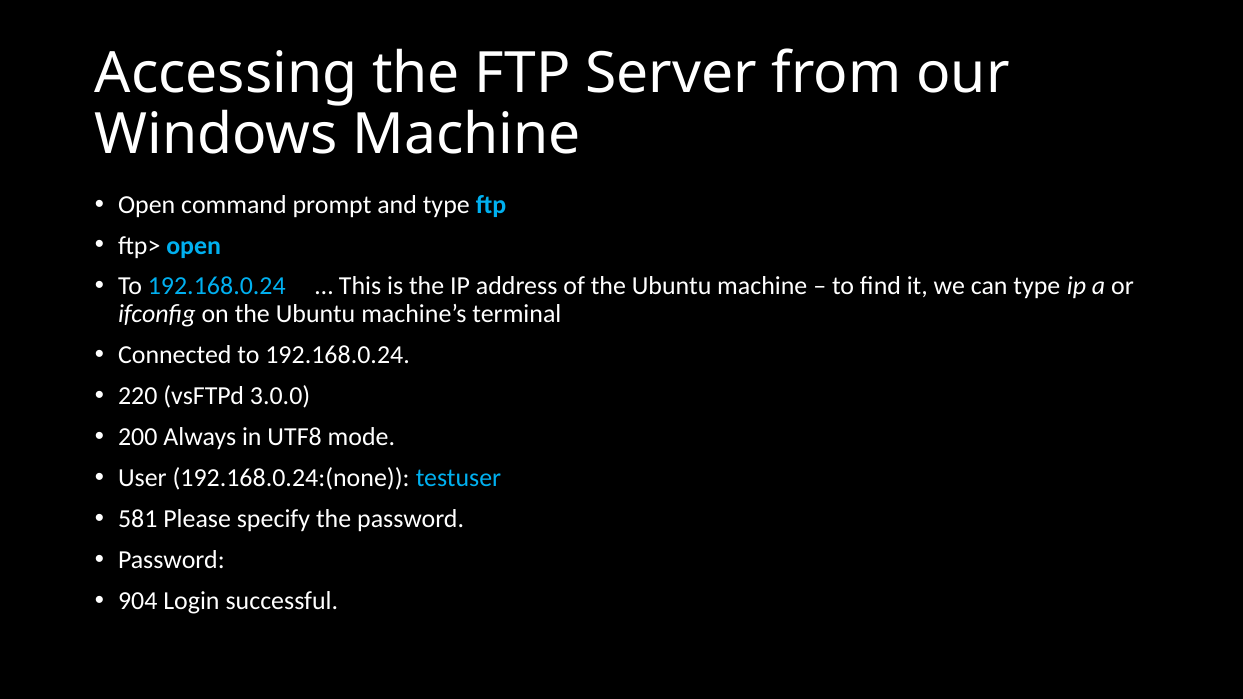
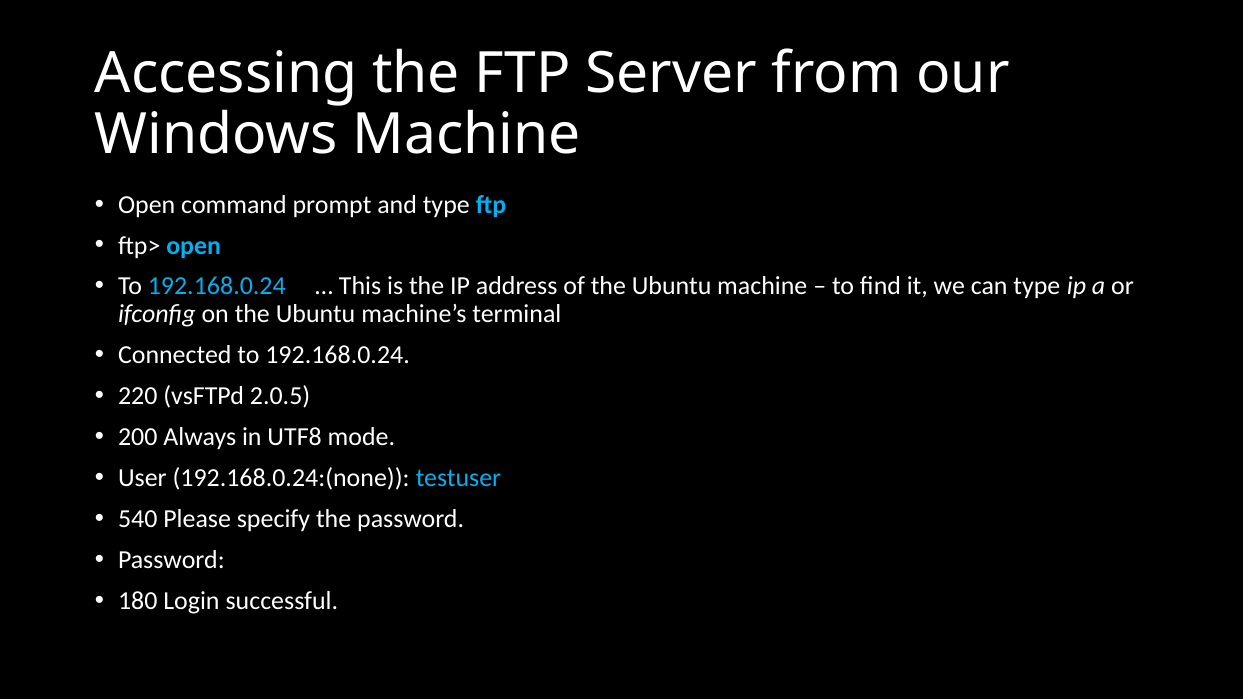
3.0.0: 3.0.0 -> 2.0.5
581: 581 -> 540
904: 904 -> 180
